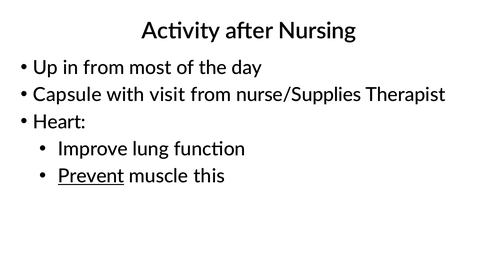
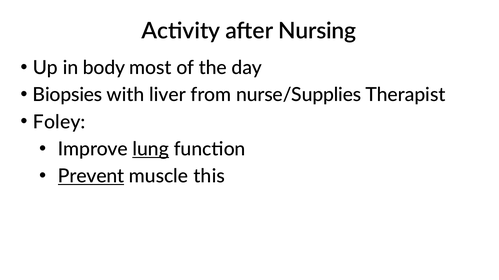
in from: from -> body
Capsule: Capsule -> Biopsies
visit: visit -> liver
Heart: Heart -> Foley
lung underline: none -> present
